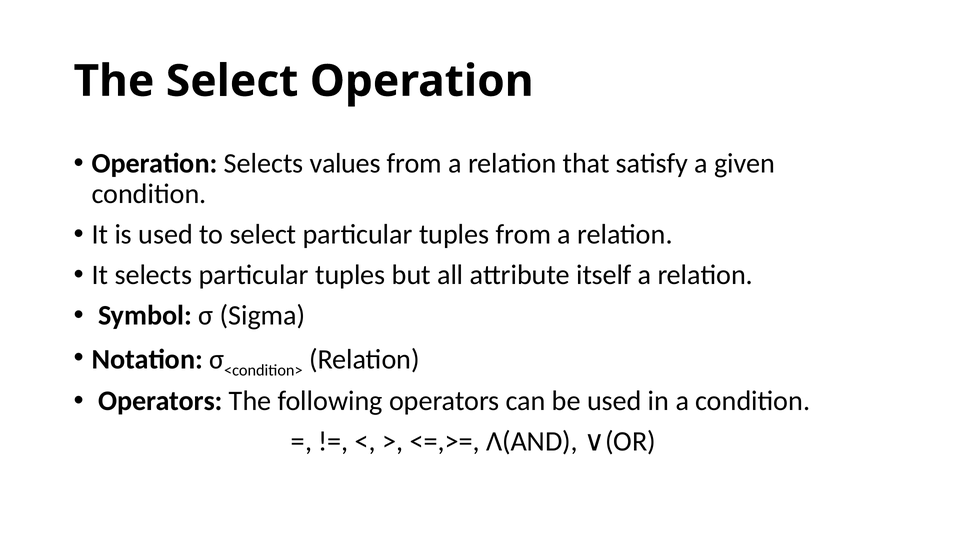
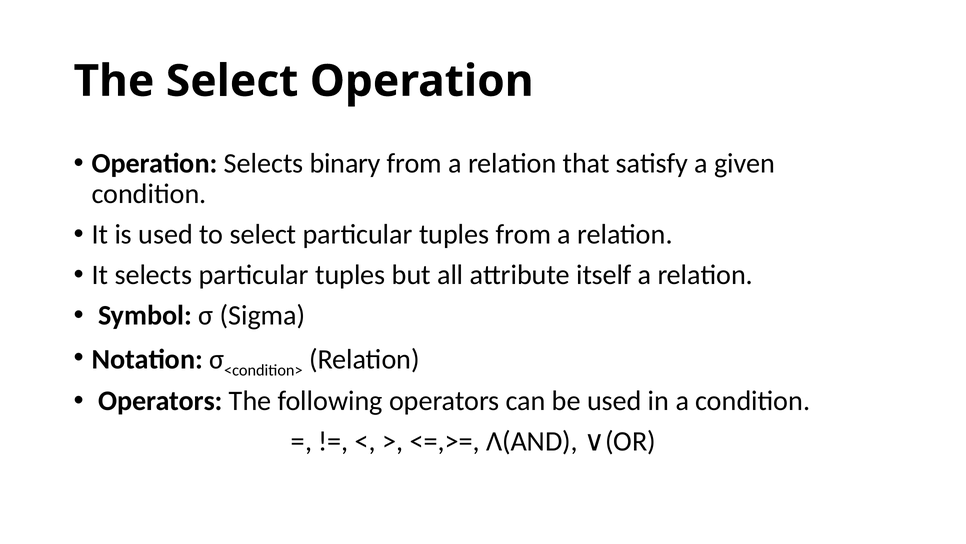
values: values -> binary
